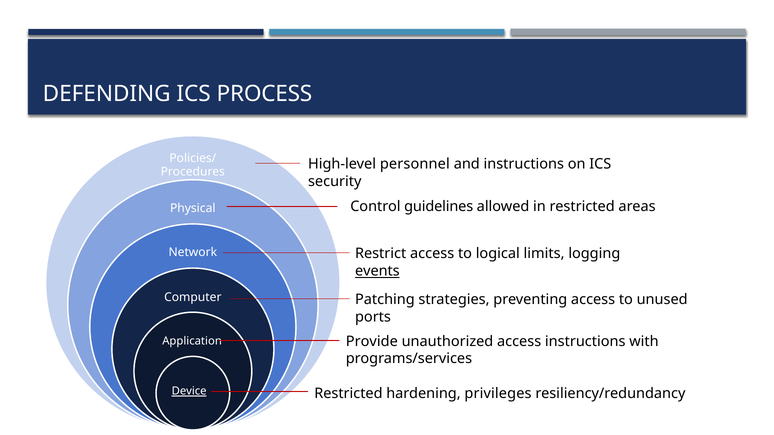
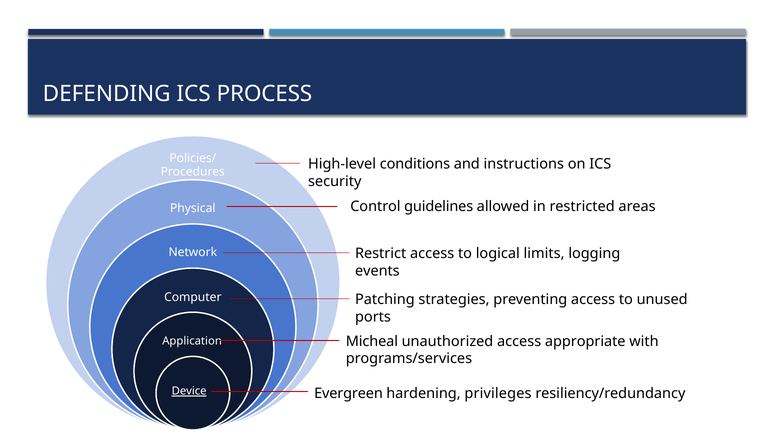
personnel: personnel -> conditions
events underline: present -> none
Provide: Provide -> Micheal
access instructions: instructions -> appropriate
Restricted at (348, 394): Restricted -> Evergreen
